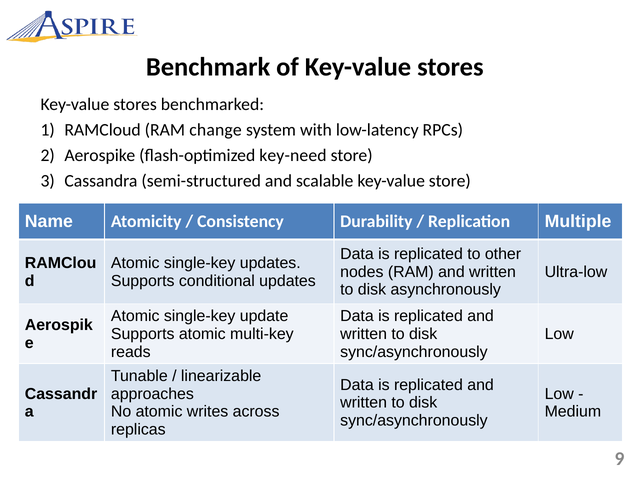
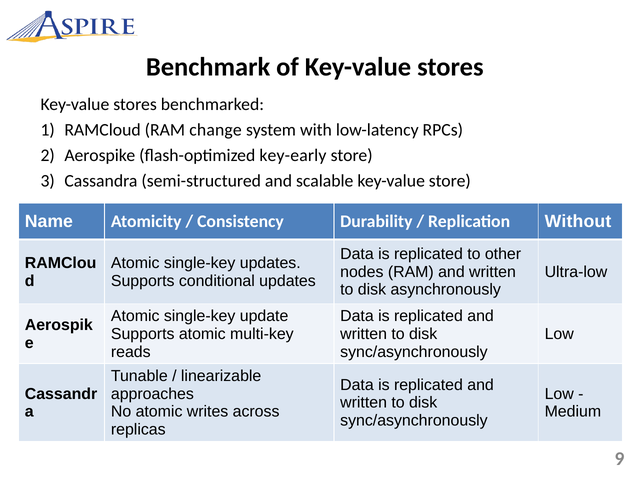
key-need: key-need -> key-early
Multiple: Multiple -> Without
